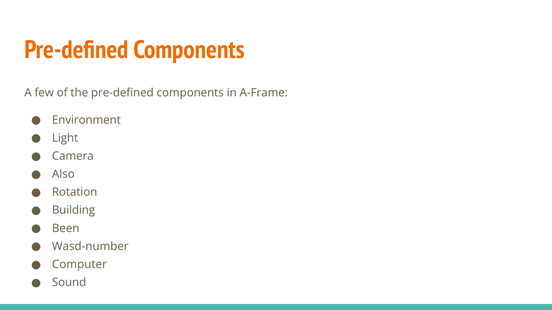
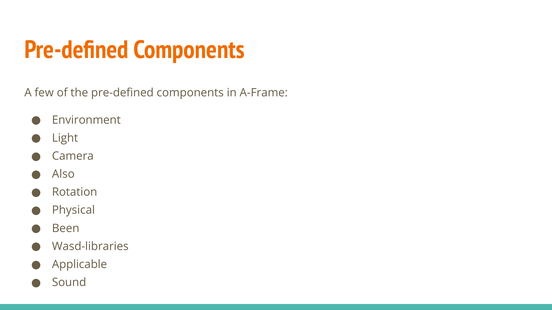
Building: Building -> Physical
Wasd-number: Wasd-number -> Wasd-libraries
Computer: Computer -> Applicable
